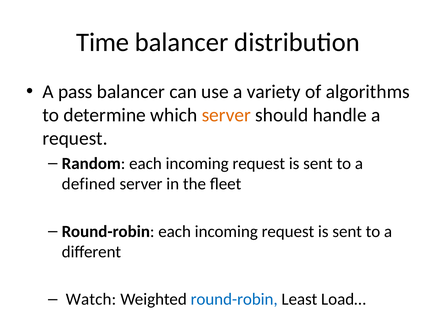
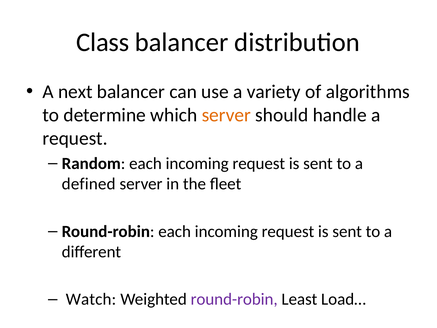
Time: Time -> Class
pass: pass -> next
round-robin at (234, 299) colour: blue -> purple
